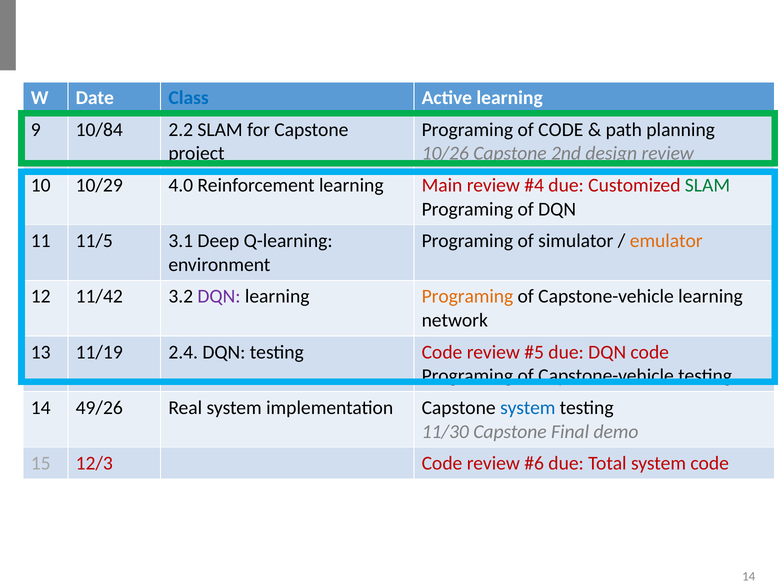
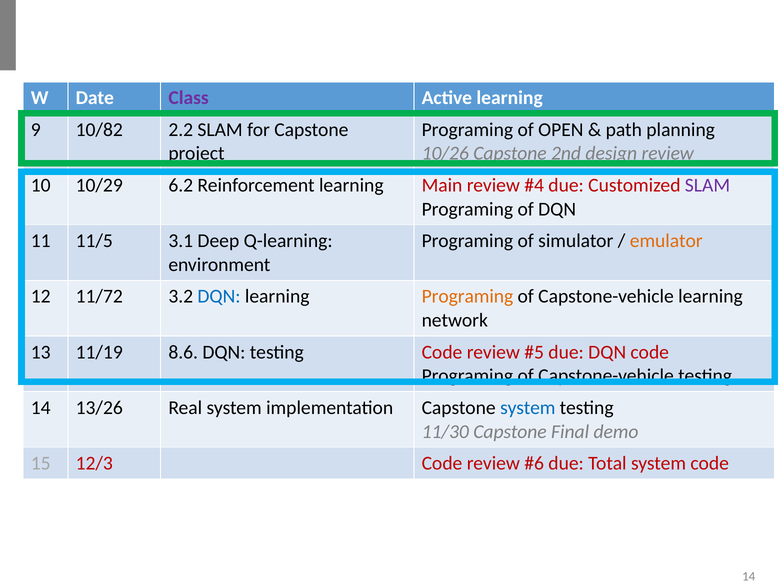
Class colour: blue -> purple
10/84: 10/84 -> 10/82
of CODE: CODE -> OPEN
4.0: 4.0 -> 6.2
SLAM at (707, 185) colour: green -> purple
11/42: 11/42 -> 11/72
DQN at (219, 297) colour: purple -> blue
2.4: 2.4 -> 8.6
49/26: 49/26 -> 13/26
